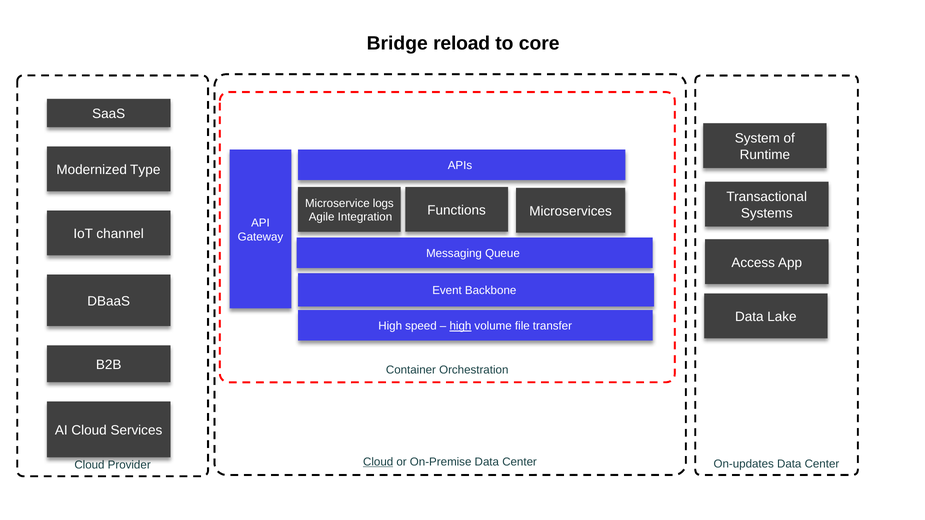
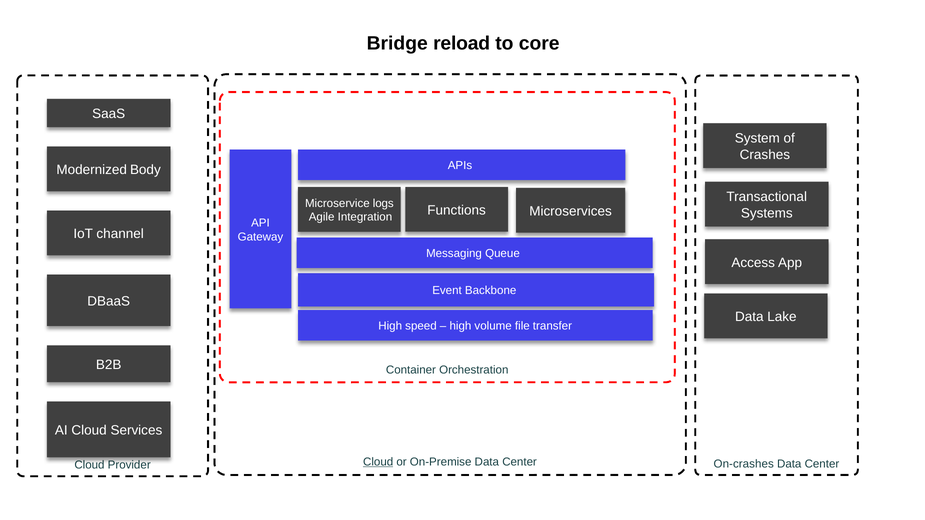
Runtime: Runtime -> Crashes
Type: Type -> Body
high at (460, 326) underline: present -> none
On-updates: On-updates -> On-crashes
